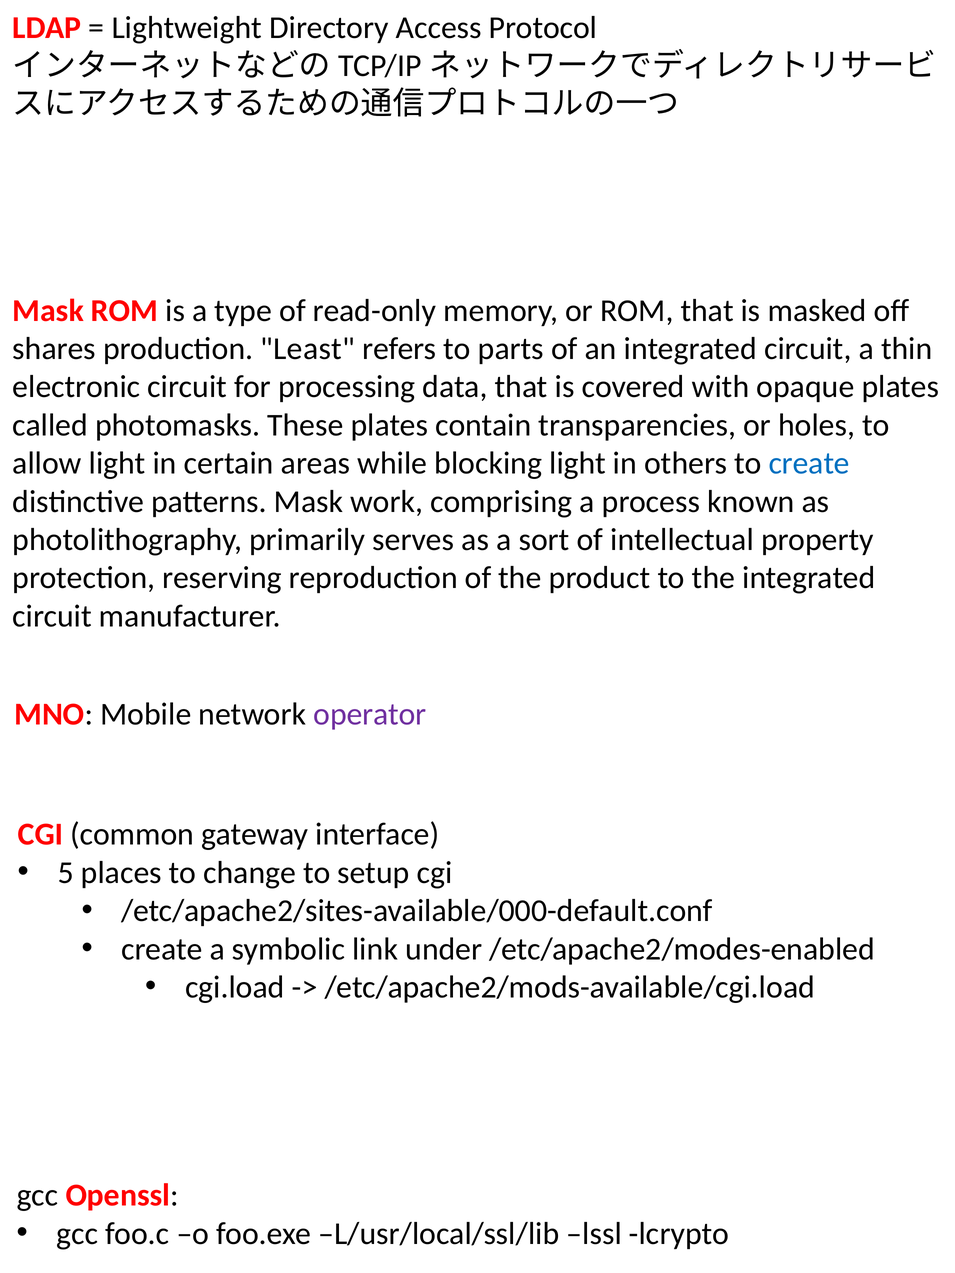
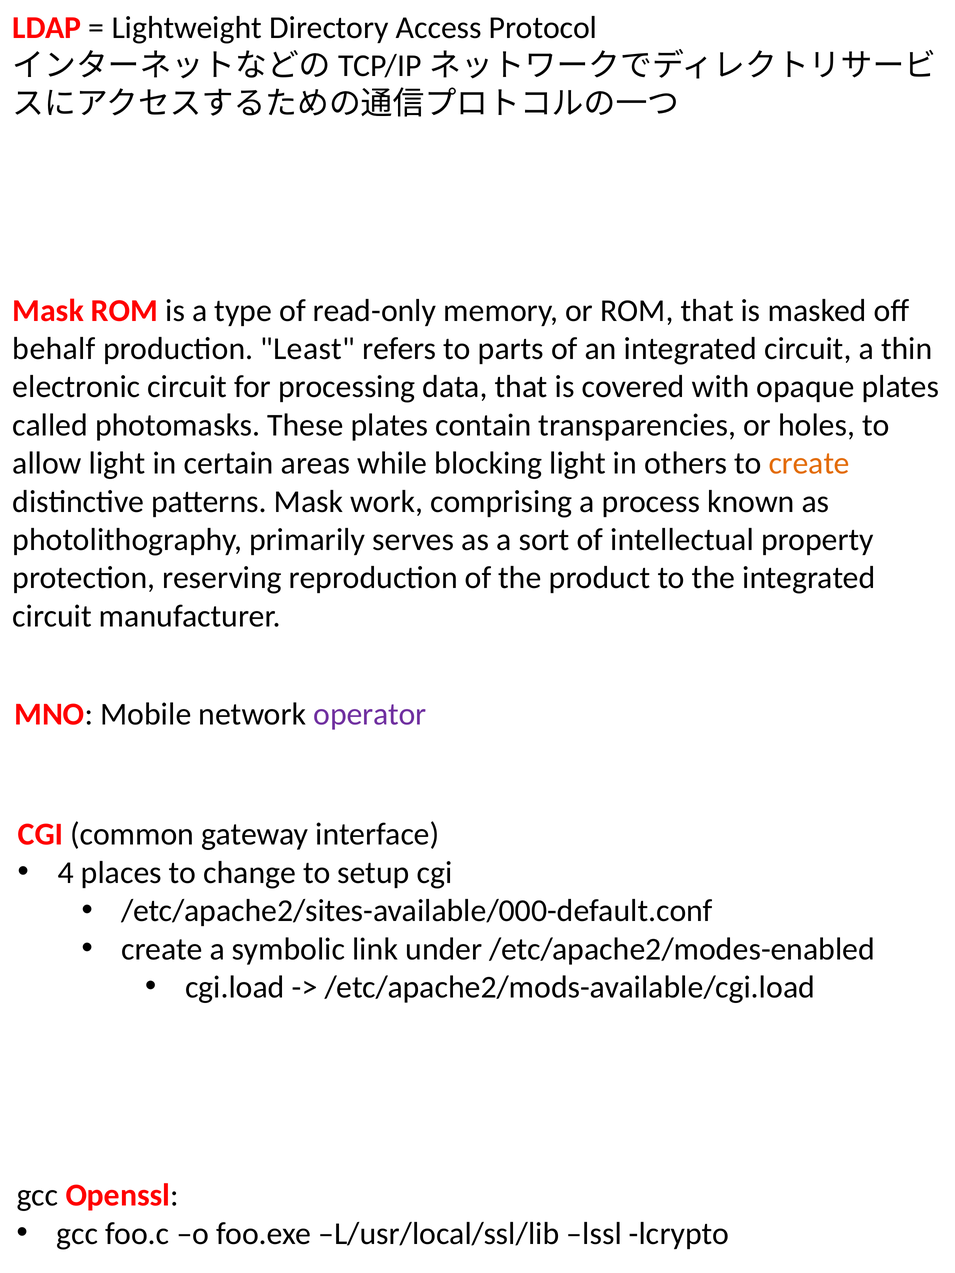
shares: shares -> behalf
create at (809, 463) colour: blue -> orange
5: 5 -> 4
